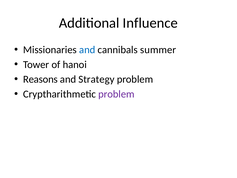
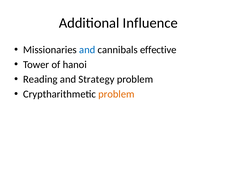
summer: summer -> effective
Reasons: Reasons -> Reading
problem at (116, 94) colour: purple -> orange
